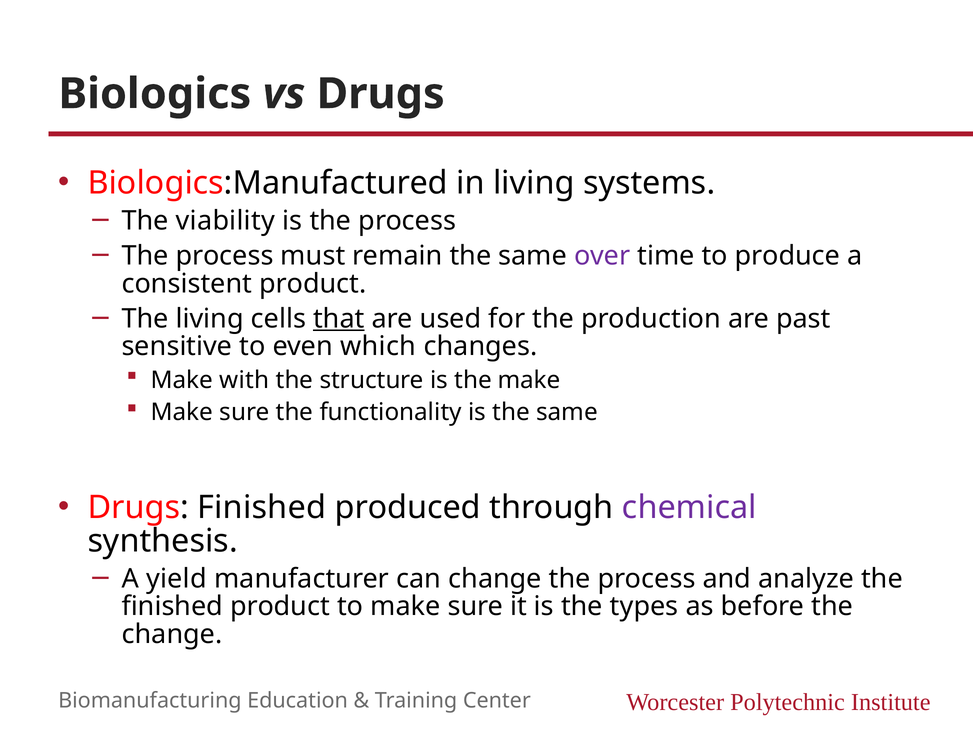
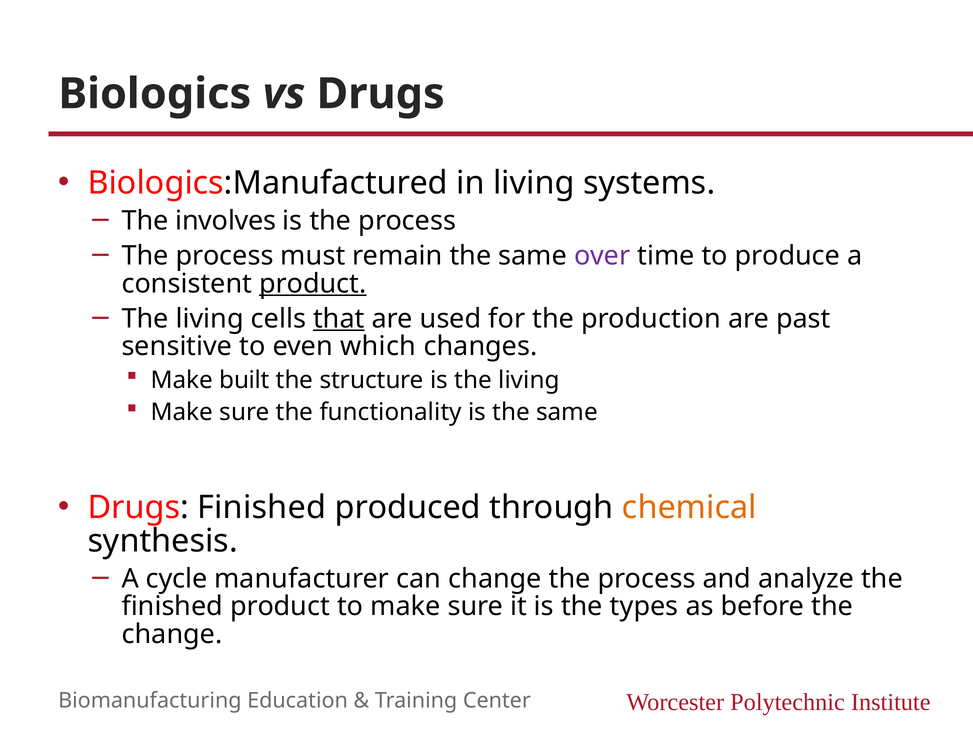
viability: viability -> involves
product at (313, 284) underline: none -> present
with: with -> built
is the make: make -> living
chemical colour: purple -> orange
yield: yield -> cycle
